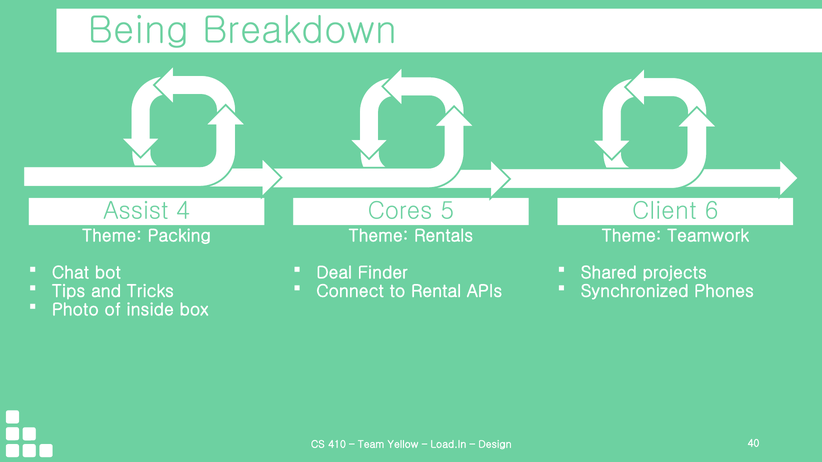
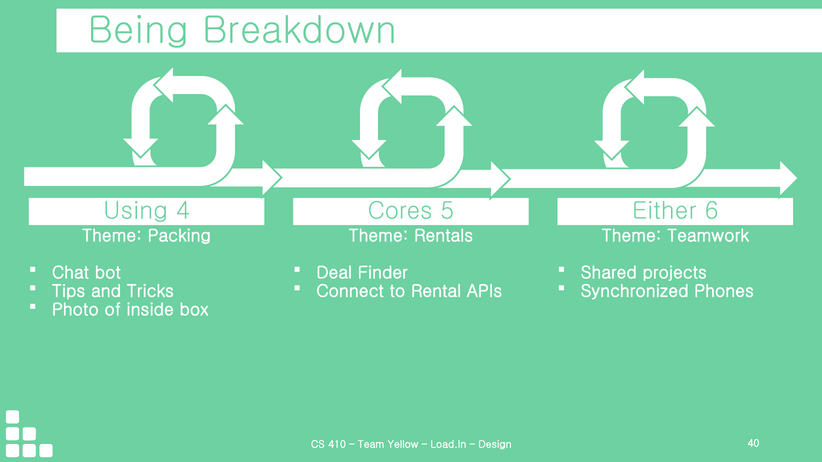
Assist: Assist -> Using
Client: Client -> Either
